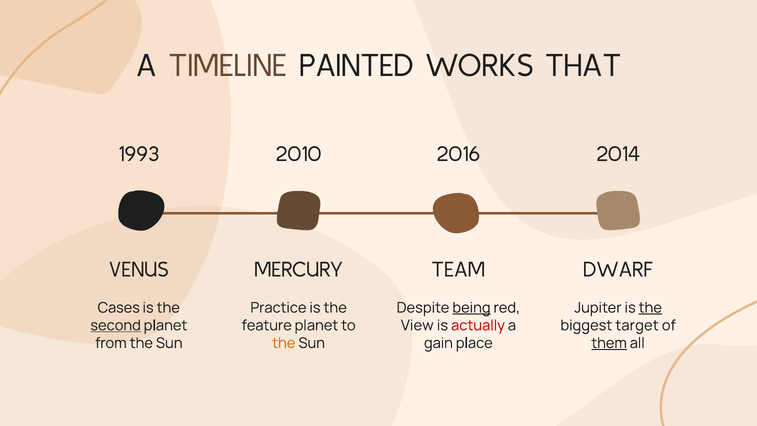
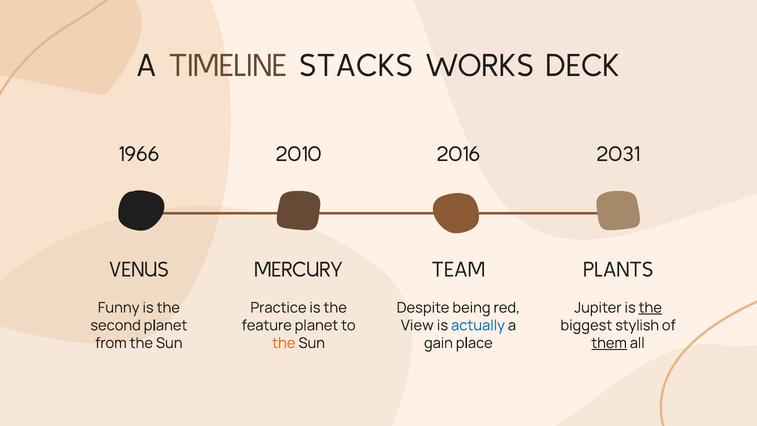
PAINTED: PAINTED -> STACKS
THAT: THAT -> DECK
1993: 1993 -> 1966
2014: 2014 -> 2031
DWARF: DWARF -> PLANTS
Cases: Cases -> Funny
being underline: present -> none
second underline: present -> none
actually colour: red -> blue
target: target -> stylish
